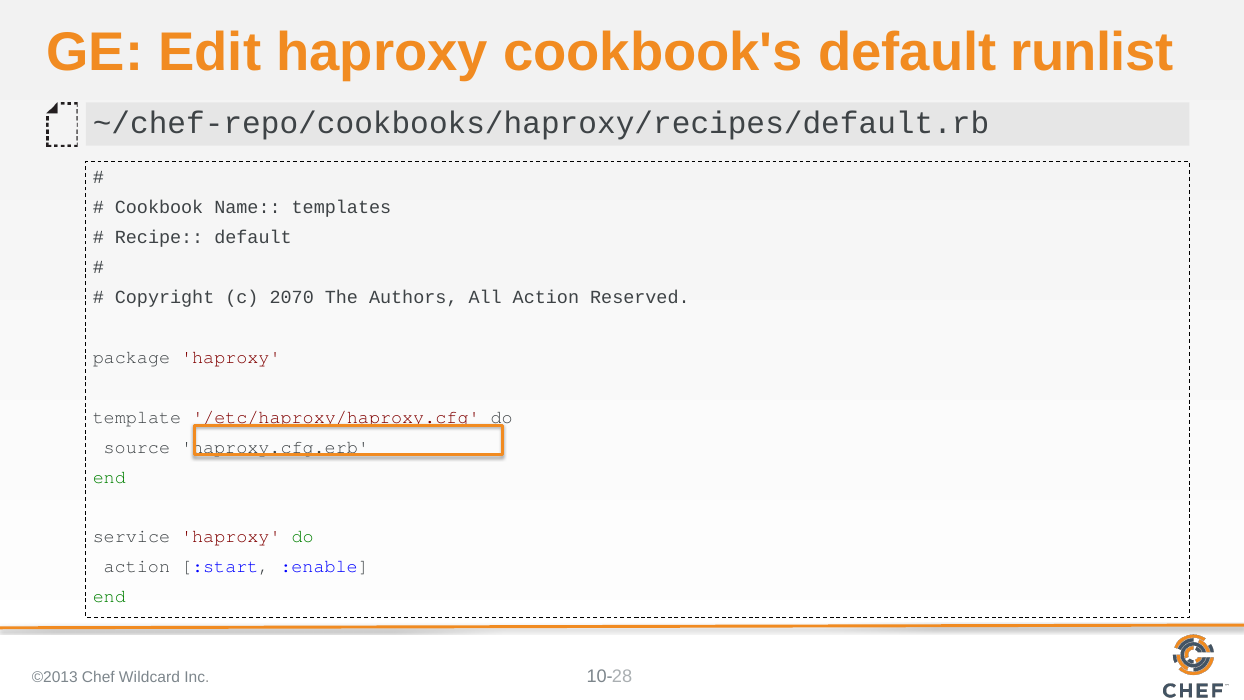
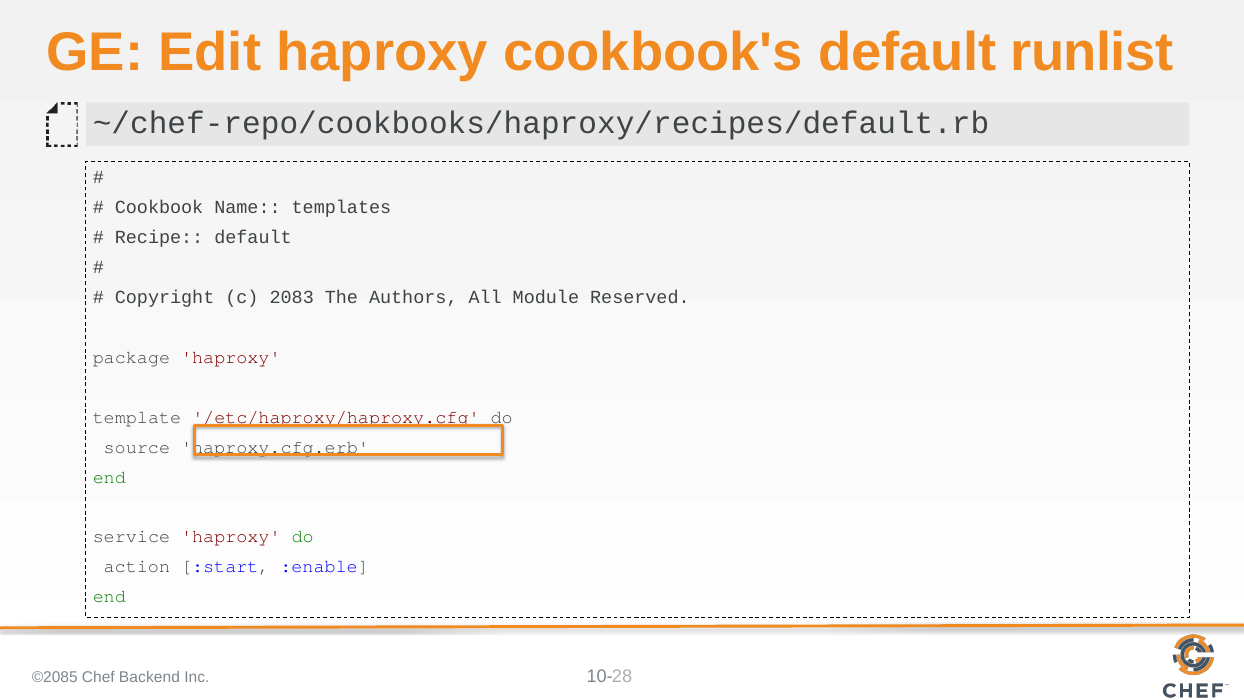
2070: 2070 -> 2083
All Action: Action -> Module
©2013: ©2013 -> ©2085
Wildcard: Wildcard -> Backend
